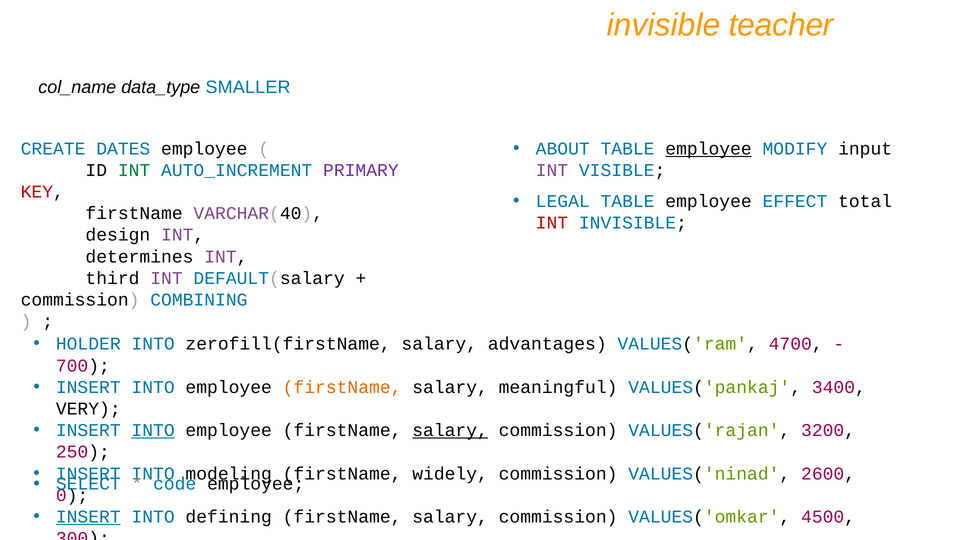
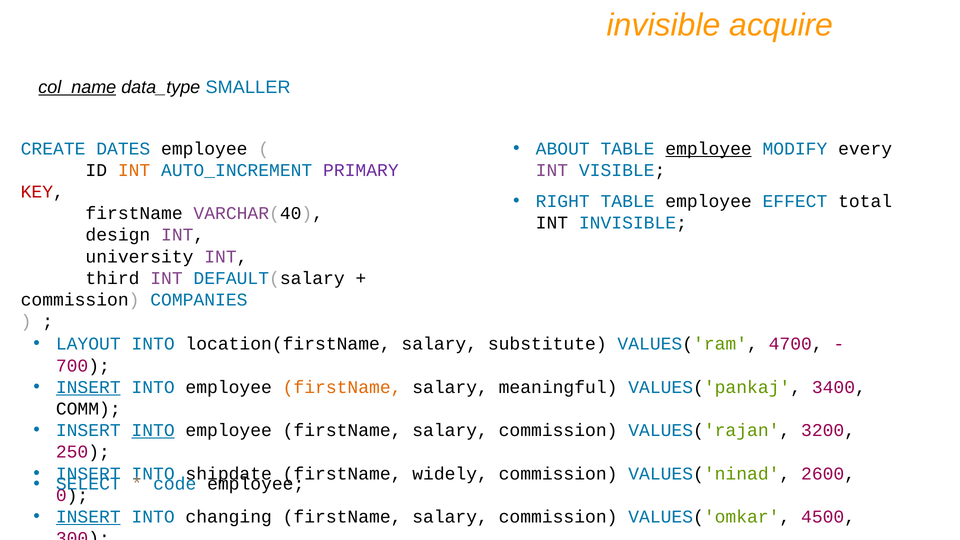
teacher: teacher -> acquire
col_name underline: none -> present
input: input -> every
INT at (134, 170) colour: green -> orange
LEGAL: LEGAL -> RIGHT
INT at (552, 223) colour: red -> black
determines: determines -> university
COMBINING: COMBINING -> COMPANIES
HOLDER: HOLDER -> LAYOUT
zerofill(firstName: zerofill(firstName -> location(firstName
advantages: advantages -> substitute
INSERT at (88, 387) underline: none -> present
VERY: VERY -> COMM
salary at (450, 430) underline: present -> none
modeling: modeling -> shipdate
defining: defining -> changing
